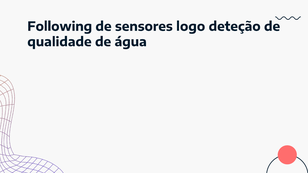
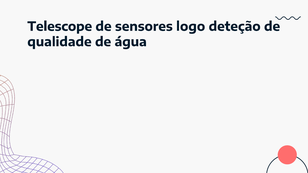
Following: Following -> Telescope
